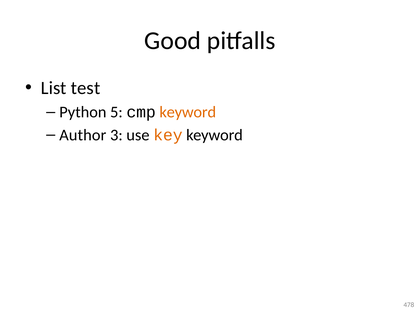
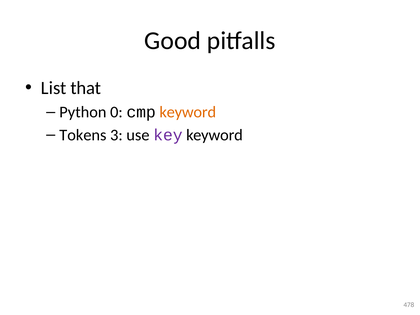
test: test -> that
5: 5 -> 0
Author: Author -> Tokens
key colour: orange -> purple
